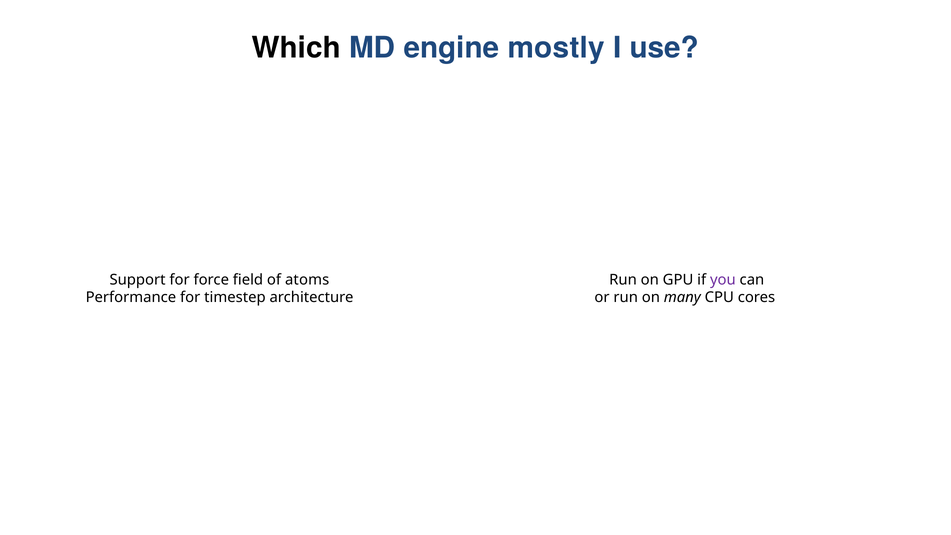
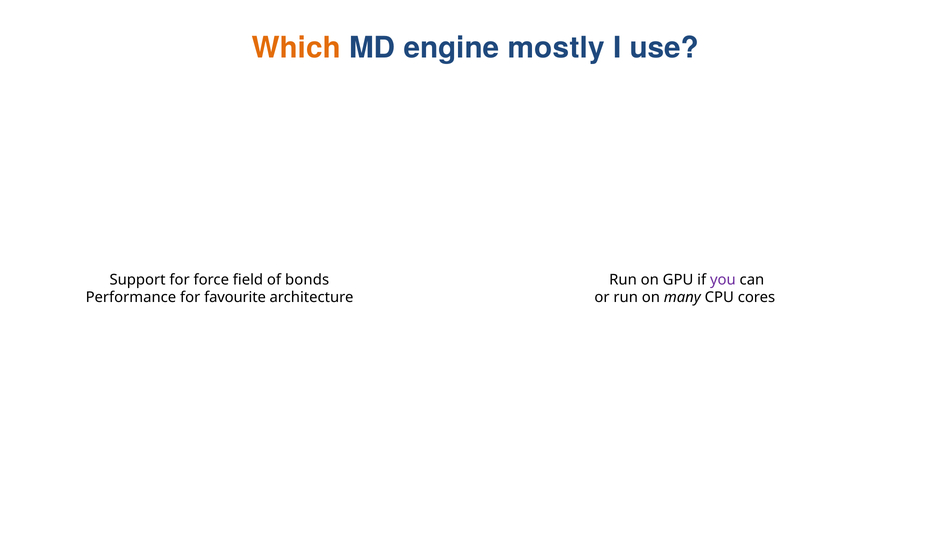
Which colour: black -> orange
atoms: atoms -> bonds
timestep: timestep -> favourite
